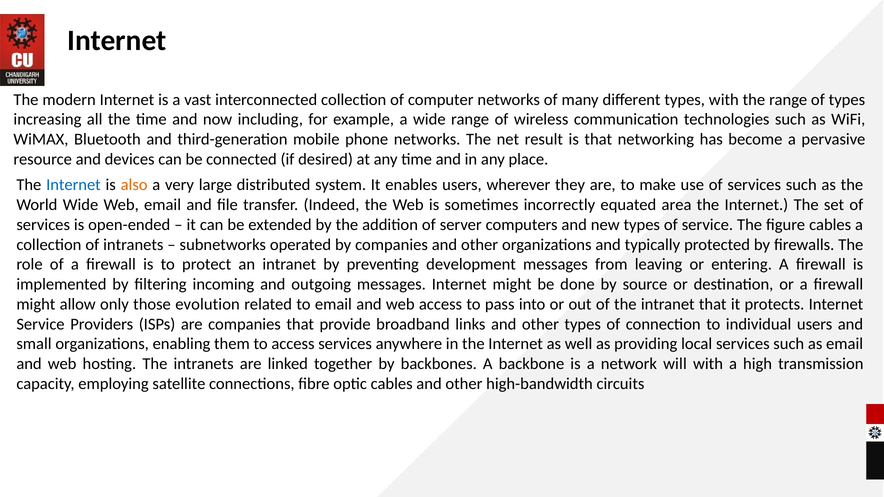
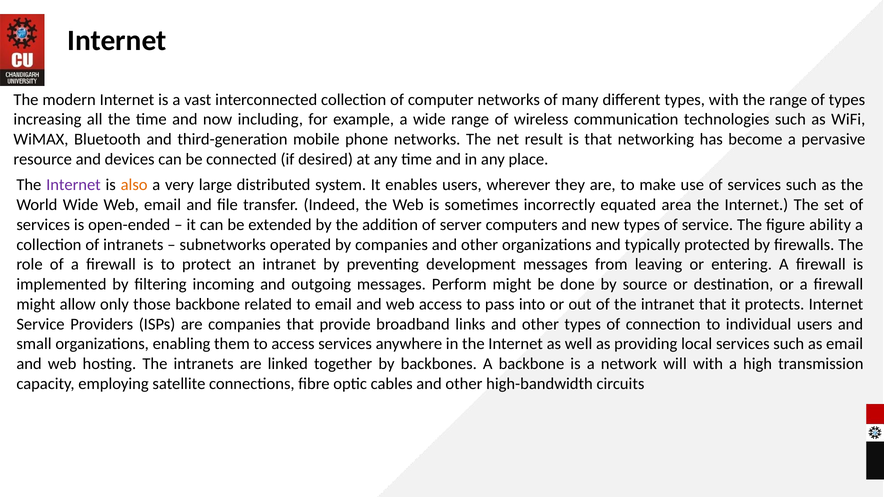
Internet at (73, 185) colour: blue -> purple
figure cables: cables -> ability
messages Internet: Internet -> Perform
those evolution: evolution -> backbone
